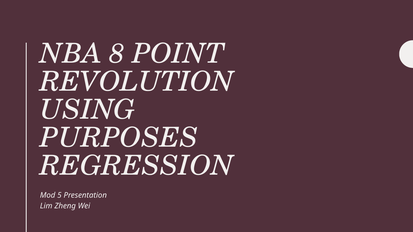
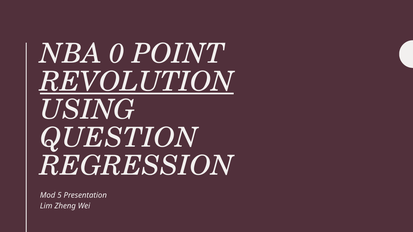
8: 8 -> 0
REVOLUTION underline: none -> present
PURPOSES: PURPOSES -> QUESTION
